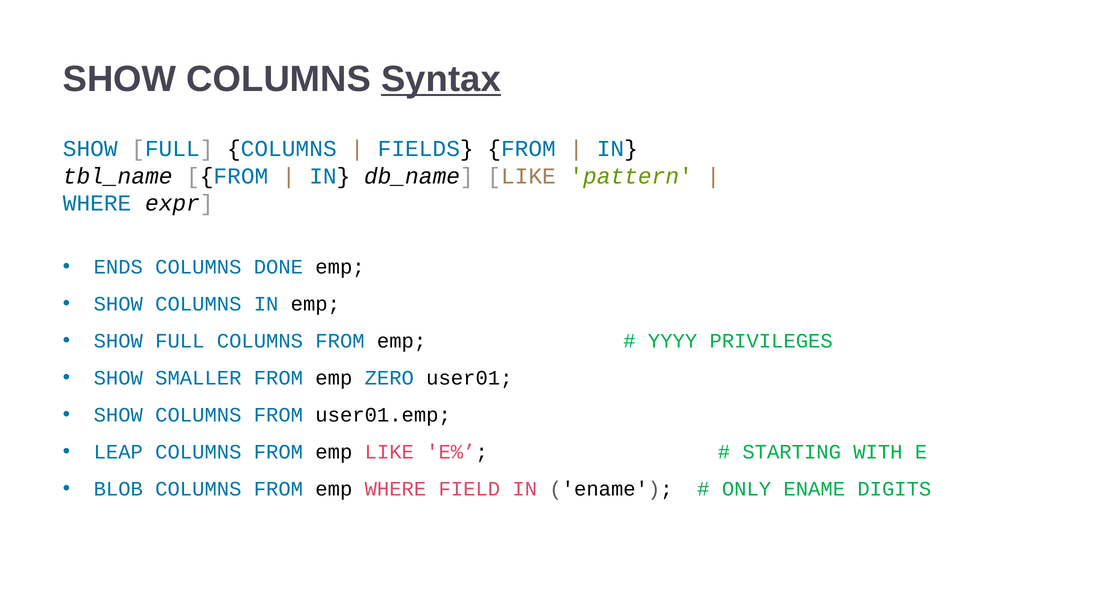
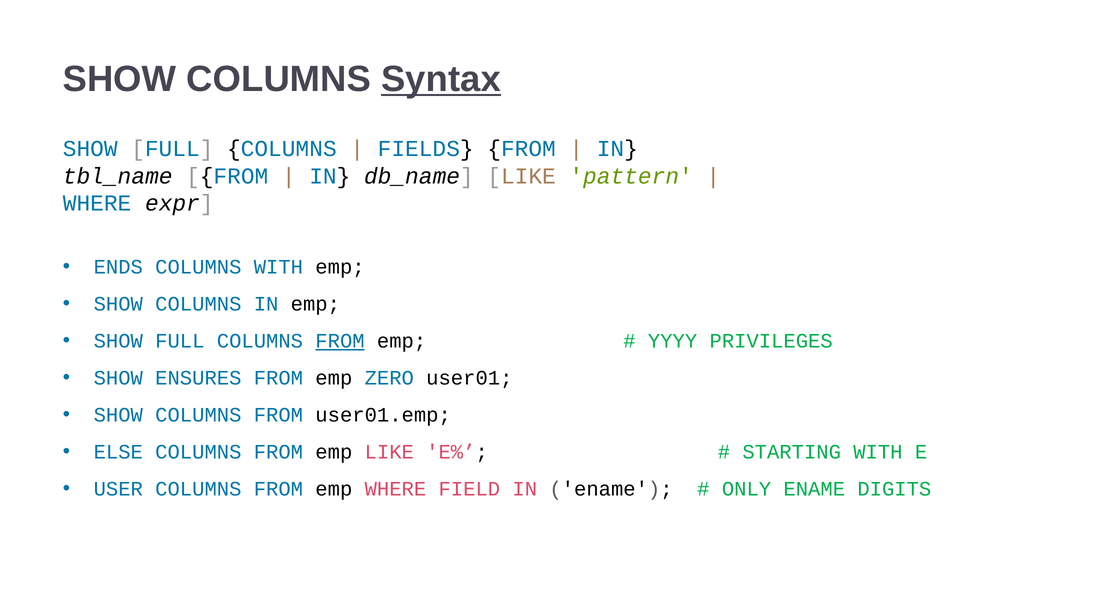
COLUMNS DONE: DONE -> WITH
FROM at (340, 341) underline: none -> present
SMALLER: SMALLER -> ENSURES
LEAP: LEAP -> ELSE
BLOB: BLOB -> USER
